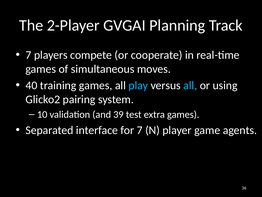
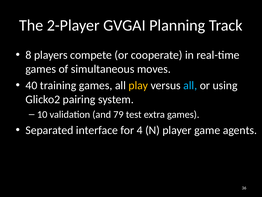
7 at (28, 55): 7 -> 8
play colour: light blue -> yellow
39: 39 -> 79
for 7: 7 -> 4
